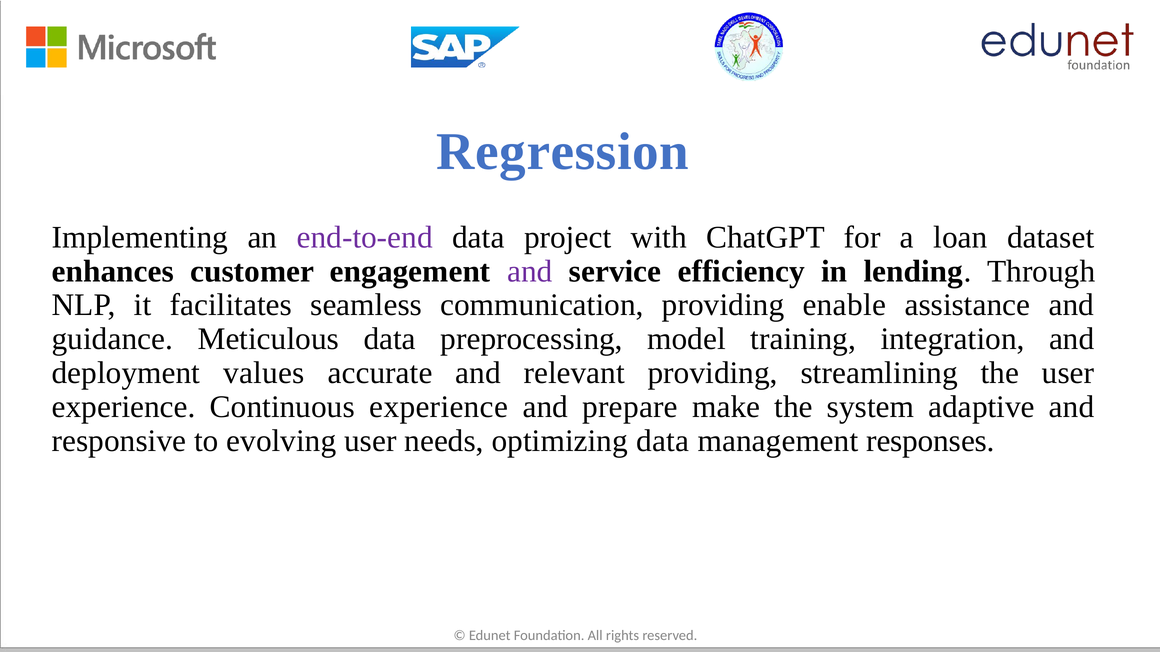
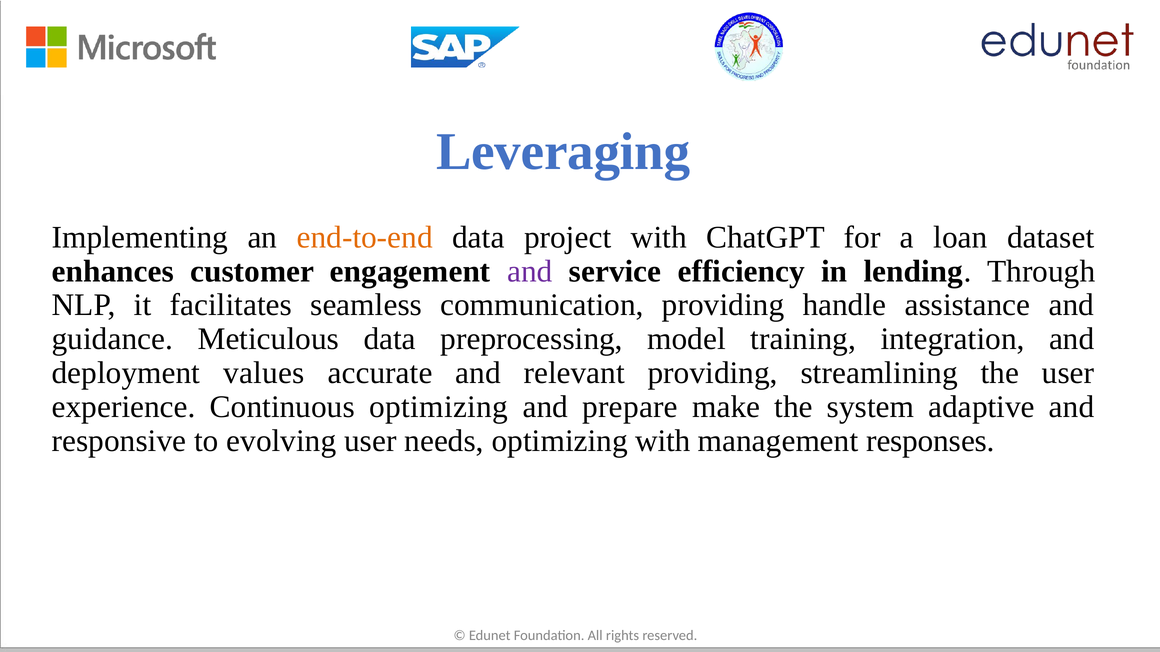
Regression: Regression -> Leveraging
end-to-end colour: purple -> orange
enable: enable -> handle
Continuous experience: experience -> optimizing
optimizing data: data -> with
